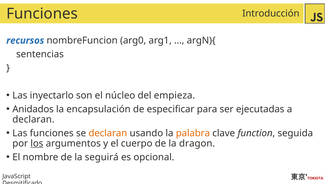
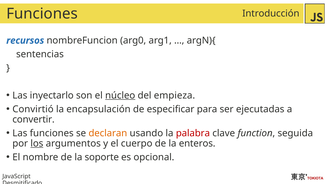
núcleo underline: none -> present
Anidados: Anidados -> Convirtió
declaran at (33, 120): declaran -> convertir
palabra colour: orange -> red
dragon: dragon -> enteros
seguirá: seguirá -> soporte
